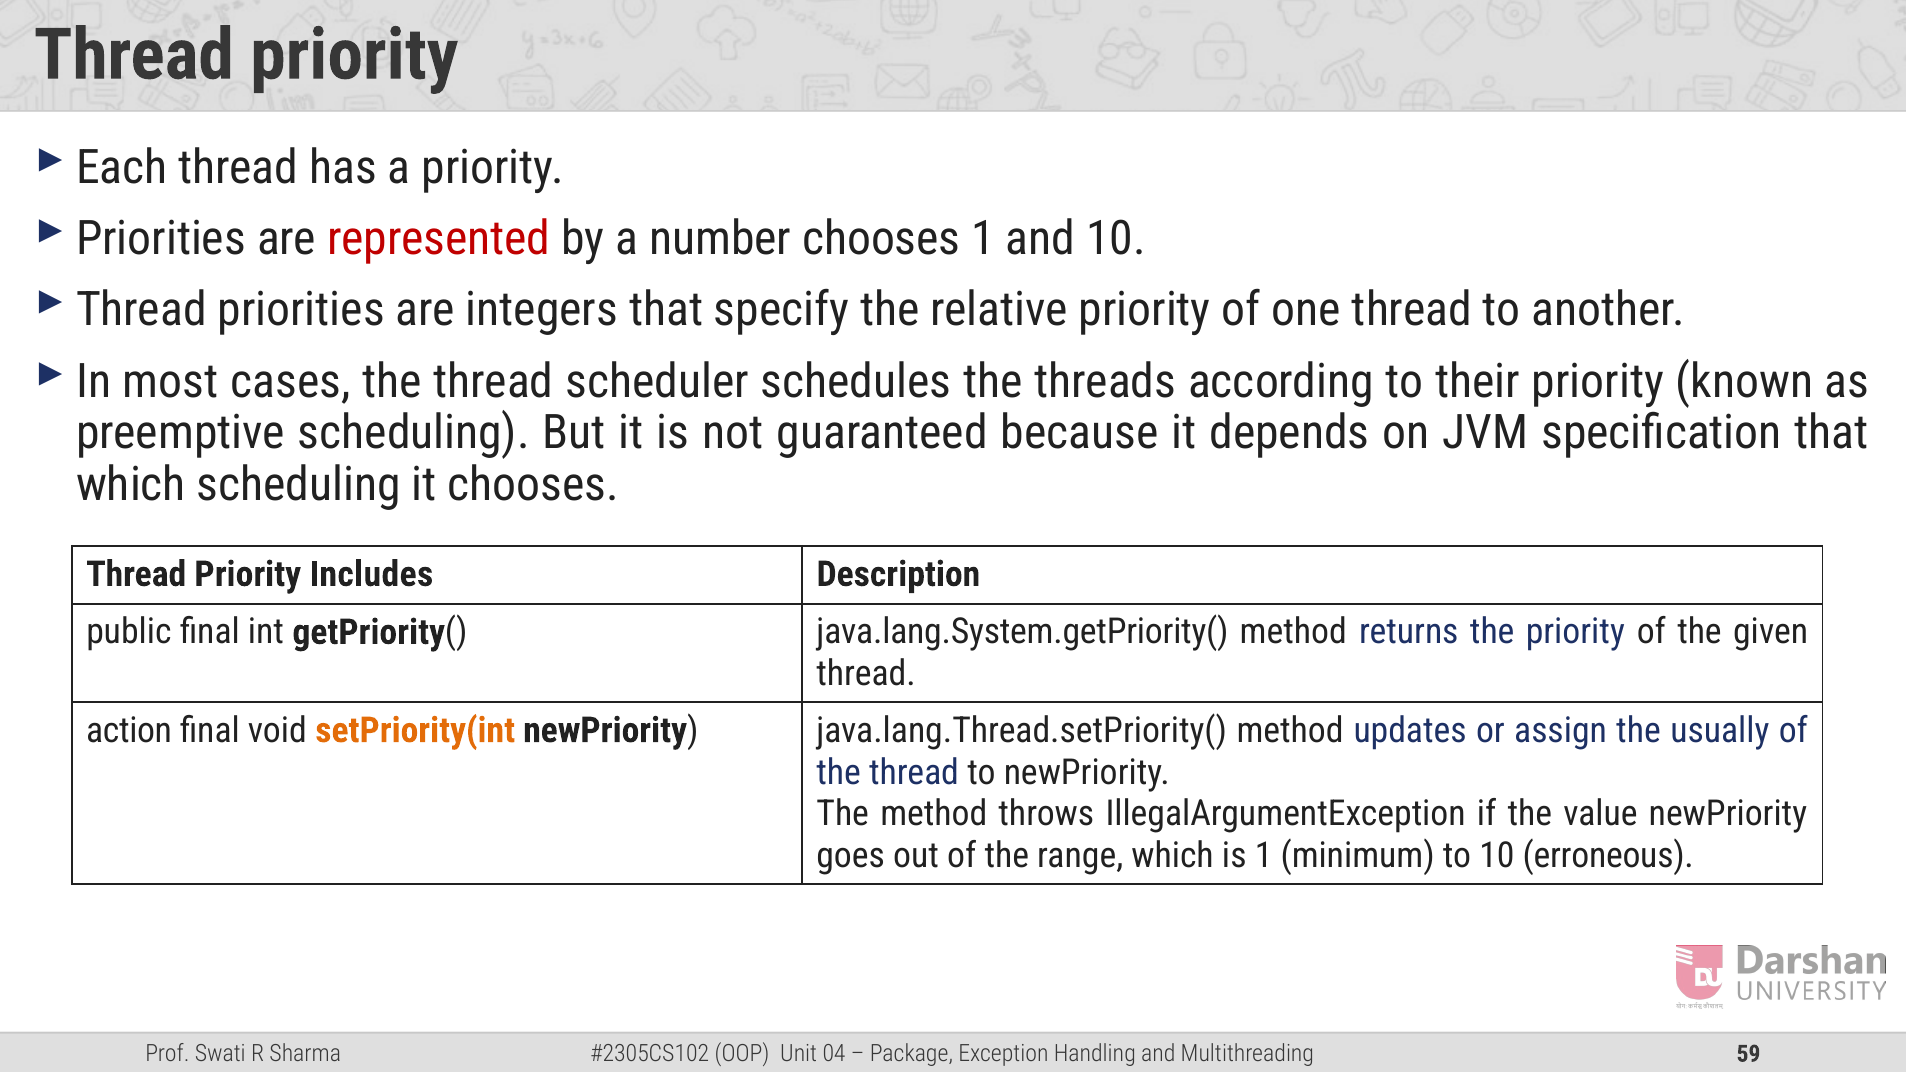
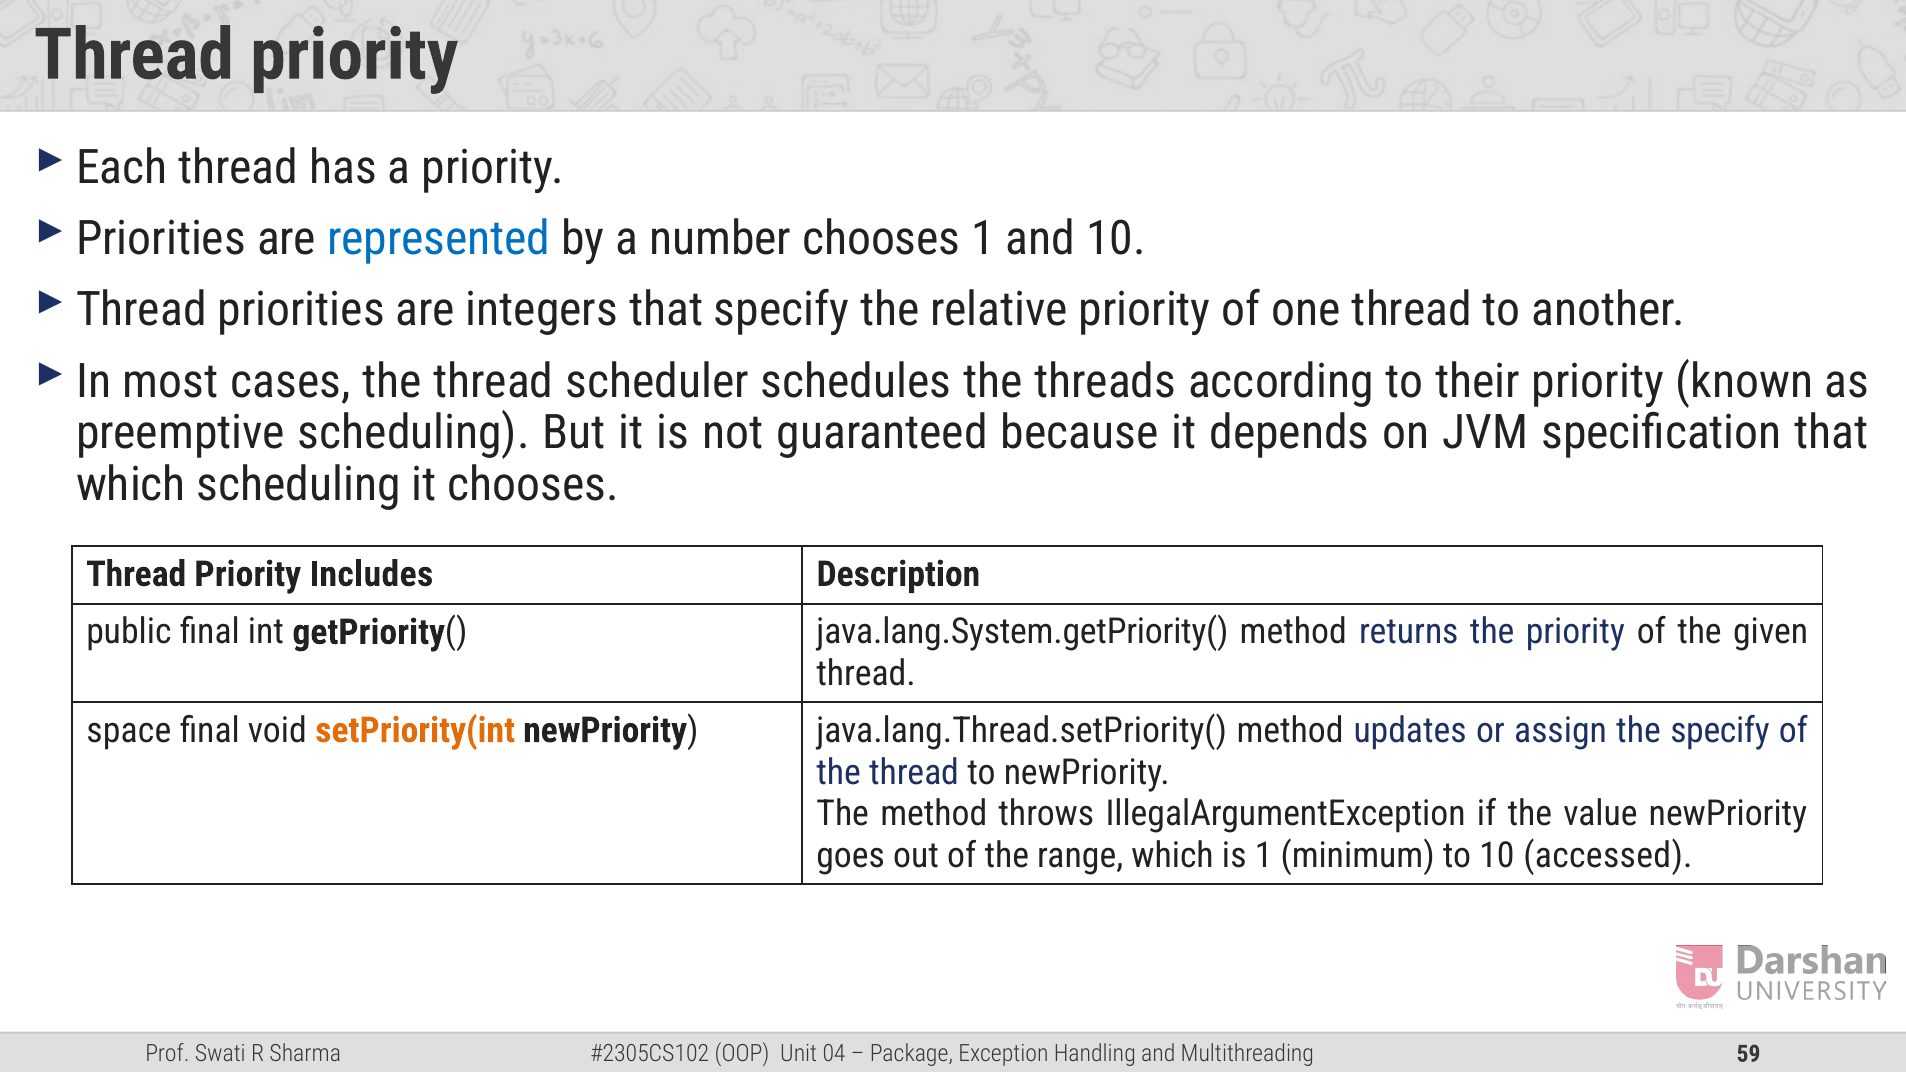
represented colour: red -> blue
action: action -> space
the usually: usually -> specify
erroneous: erroneous -> accessed
